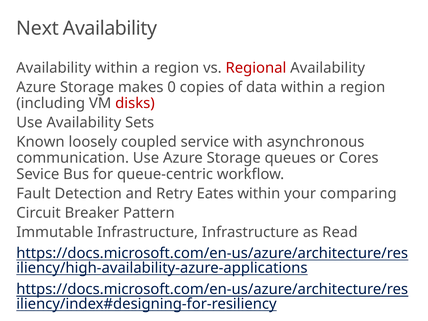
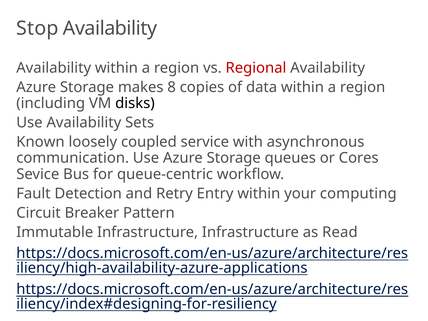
Next: Next -> Stop
0: 0 -> 8
disks colour: red -> black
Eates: Eates -> Entry
comparing: comparing -> computing
